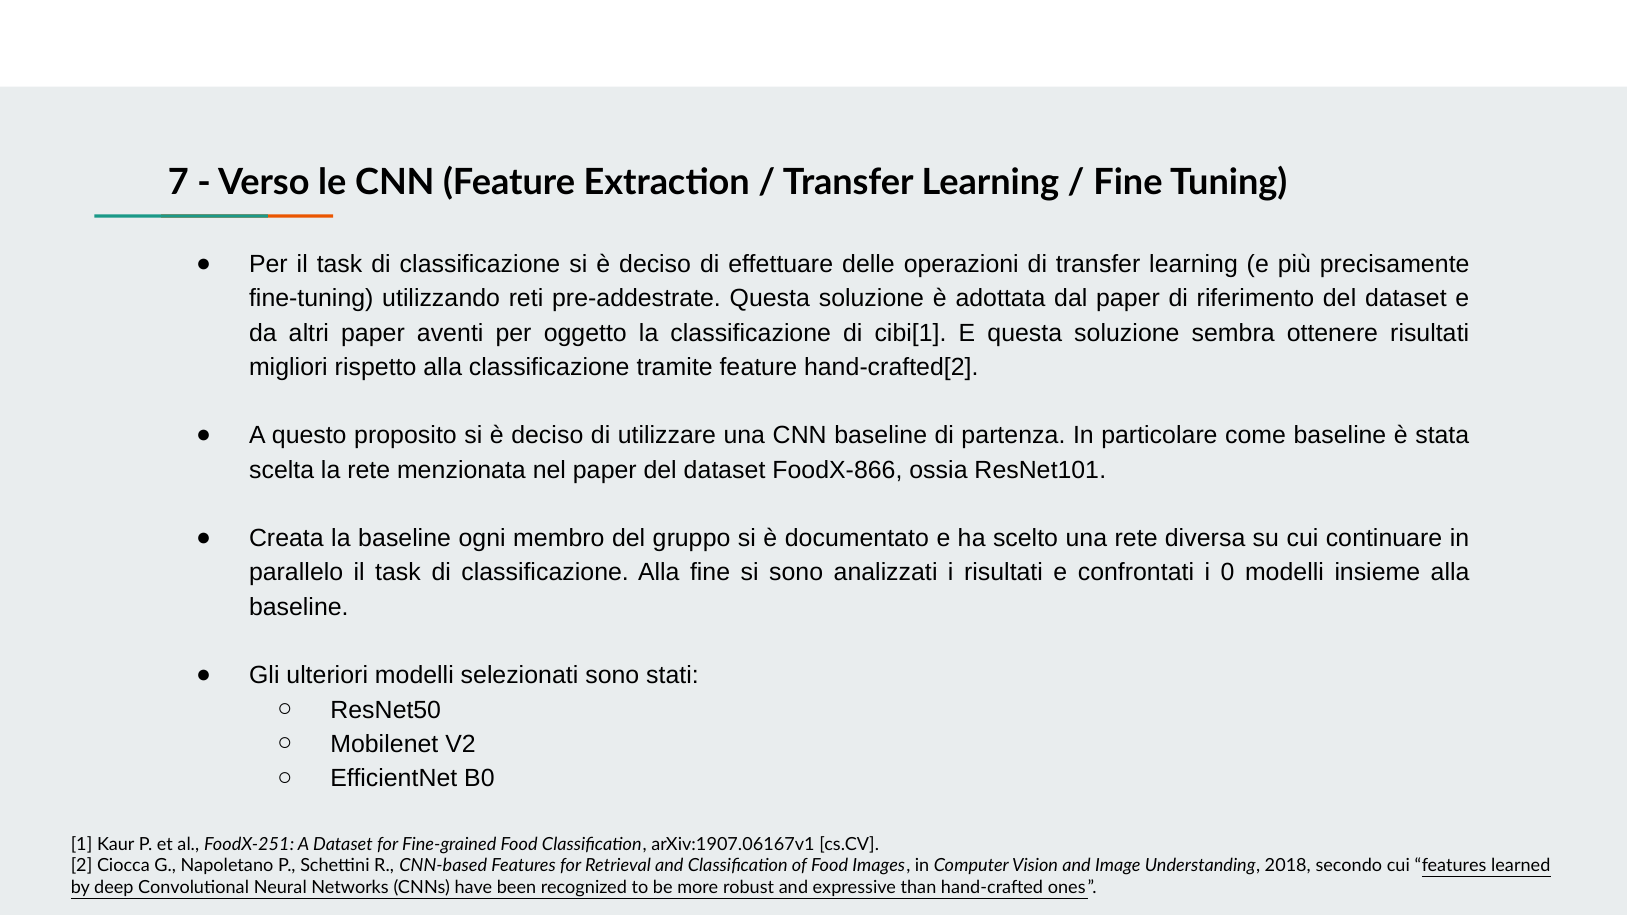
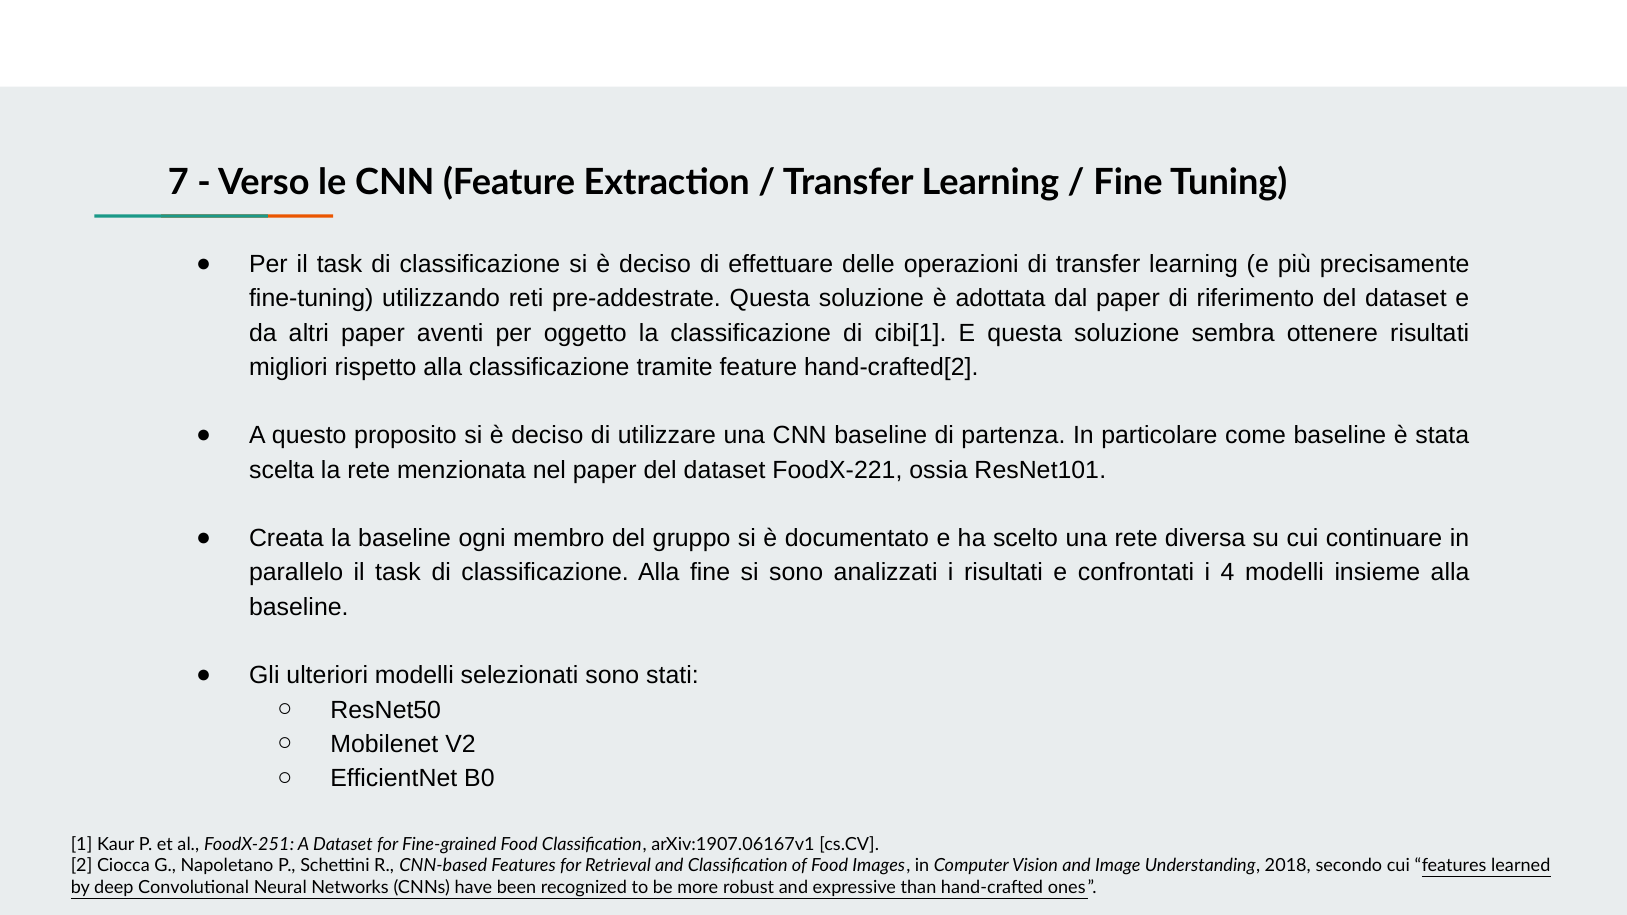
FoodX-866: FoodX-866 -> FoodX-221
0: 0 -> 4
